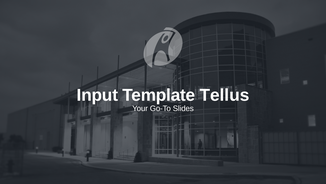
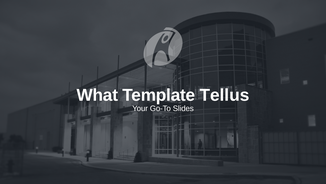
Input: Input -> What
